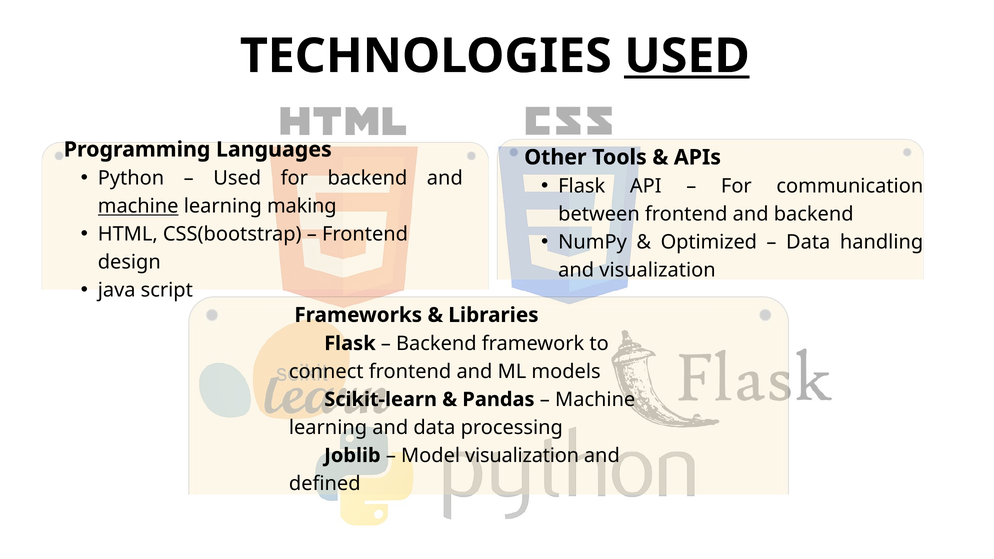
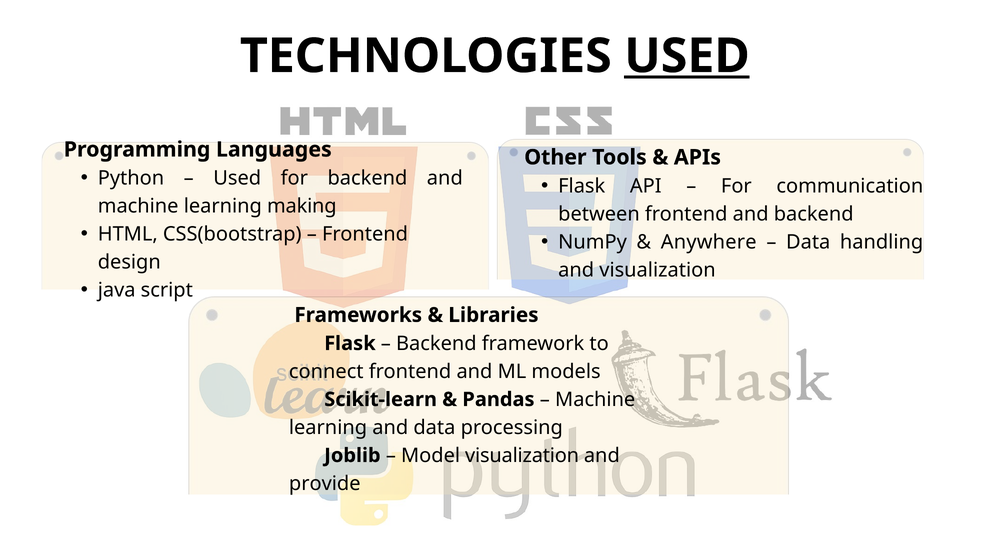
machine at (138, 206) underline: present -> none
Optimized: Optimized -> Anywhere
defined: defined -> provide
